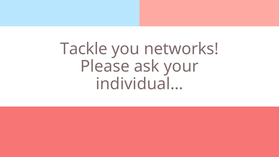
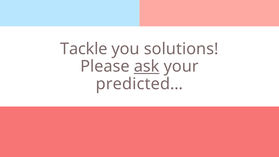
networks: networks -> solutions
ask underline: none -> present
individual…: individual… -> predicted…
